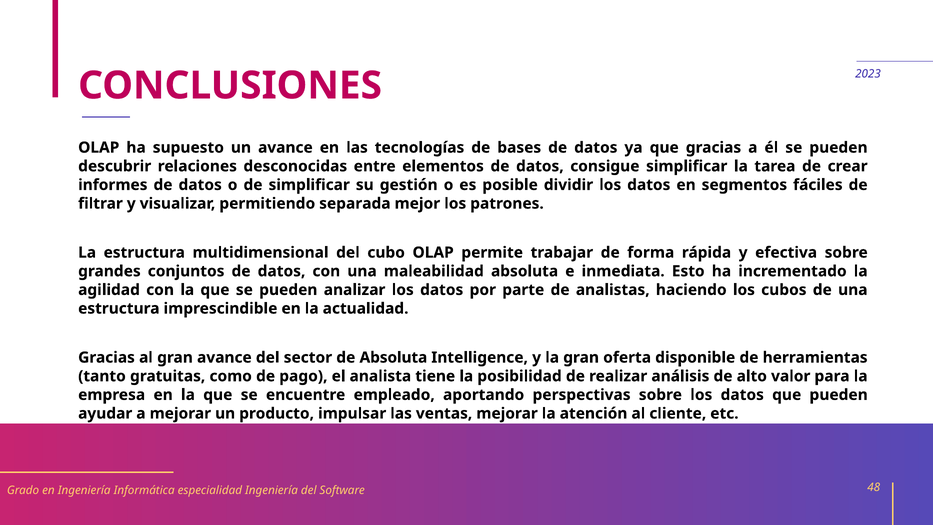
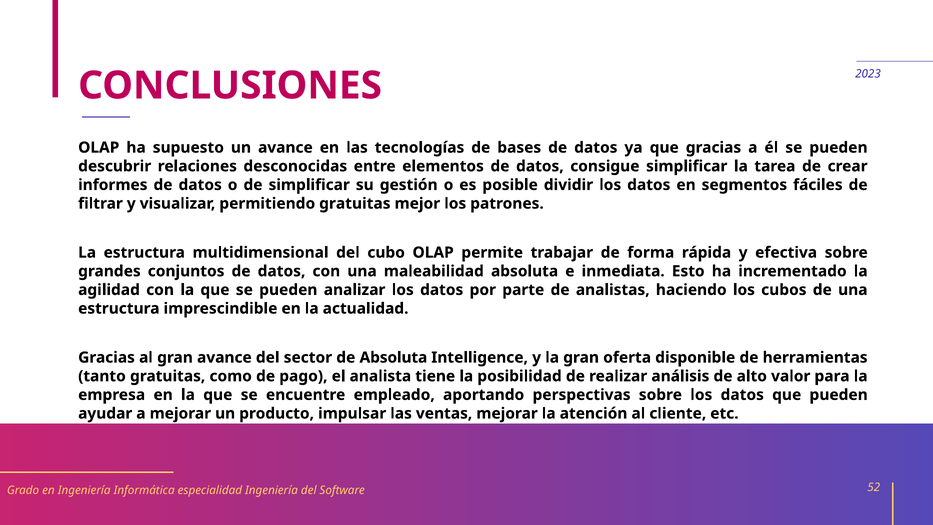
permitiendo separada: separada -> gratuitas
48: 48 -> 52
